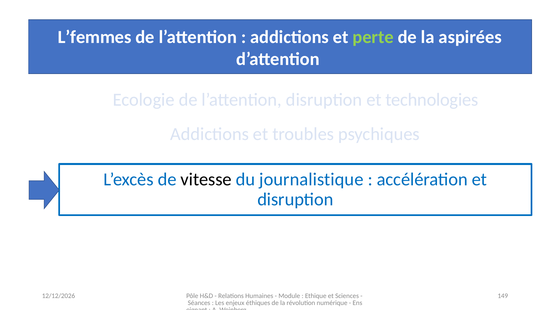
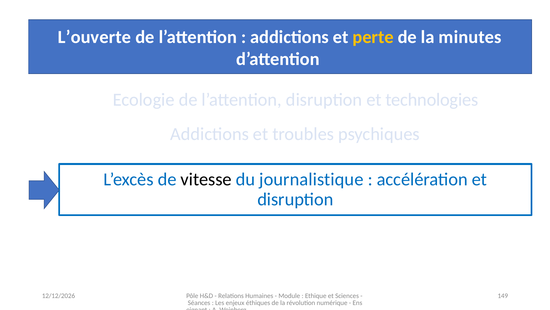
L’femmes: L’femmes -> L’ouverte
perte colour: light green -> yellow
aspirées: aspirées -> minutes
